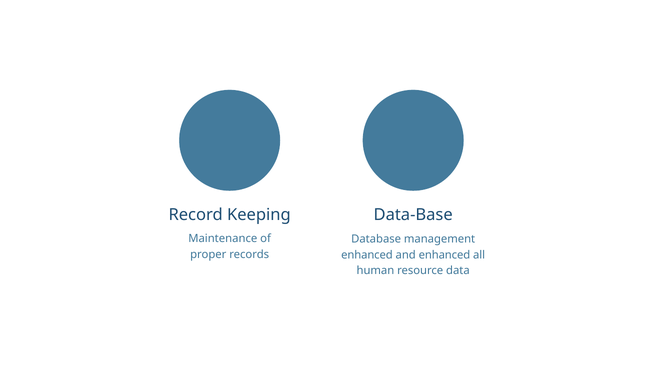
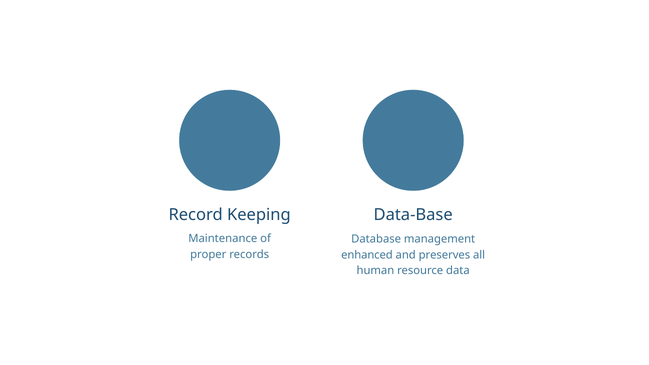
and enhanced: enhanced -> preserves
